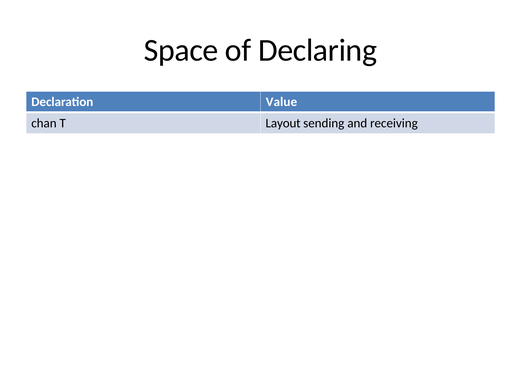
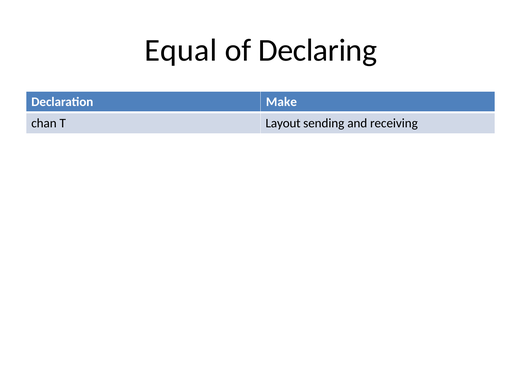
Space: Space -> Equal
Value: Value -> Make
